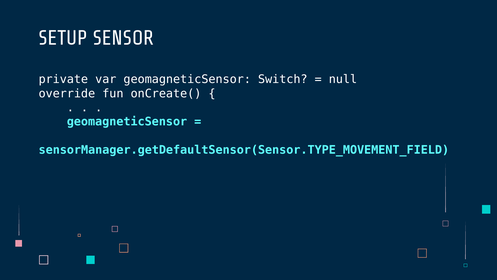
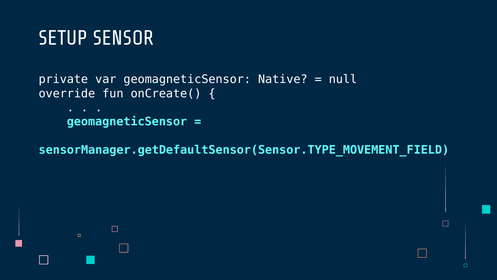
Switch: Switch -> Native
